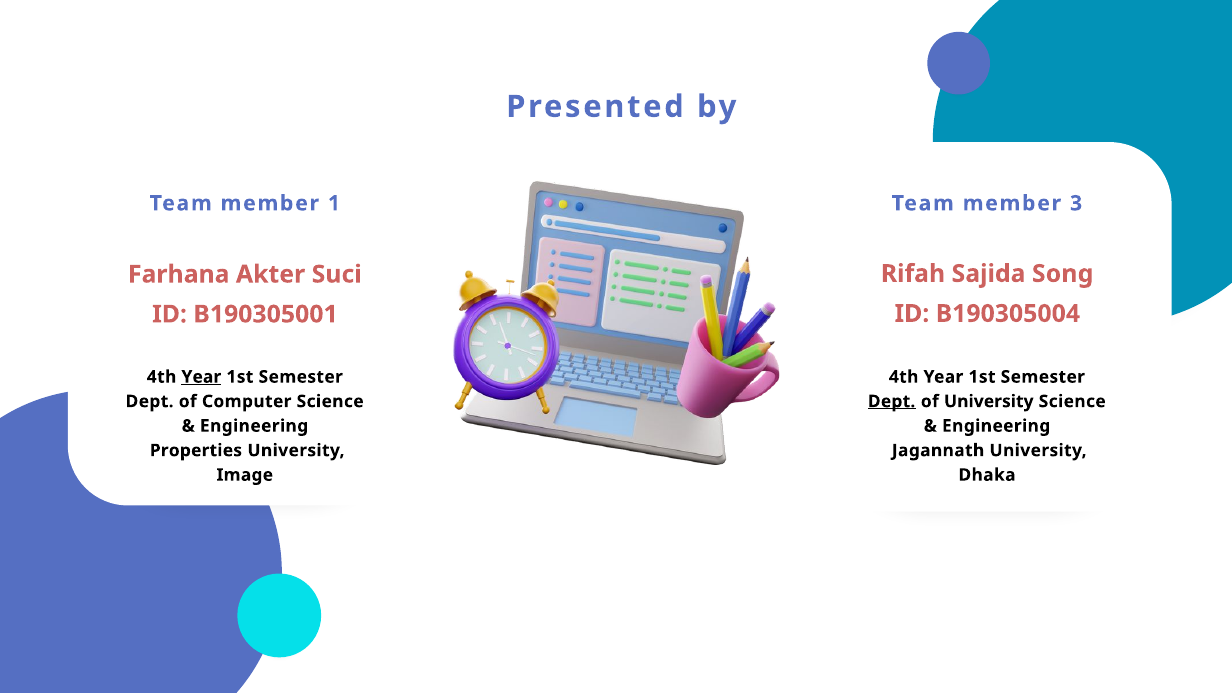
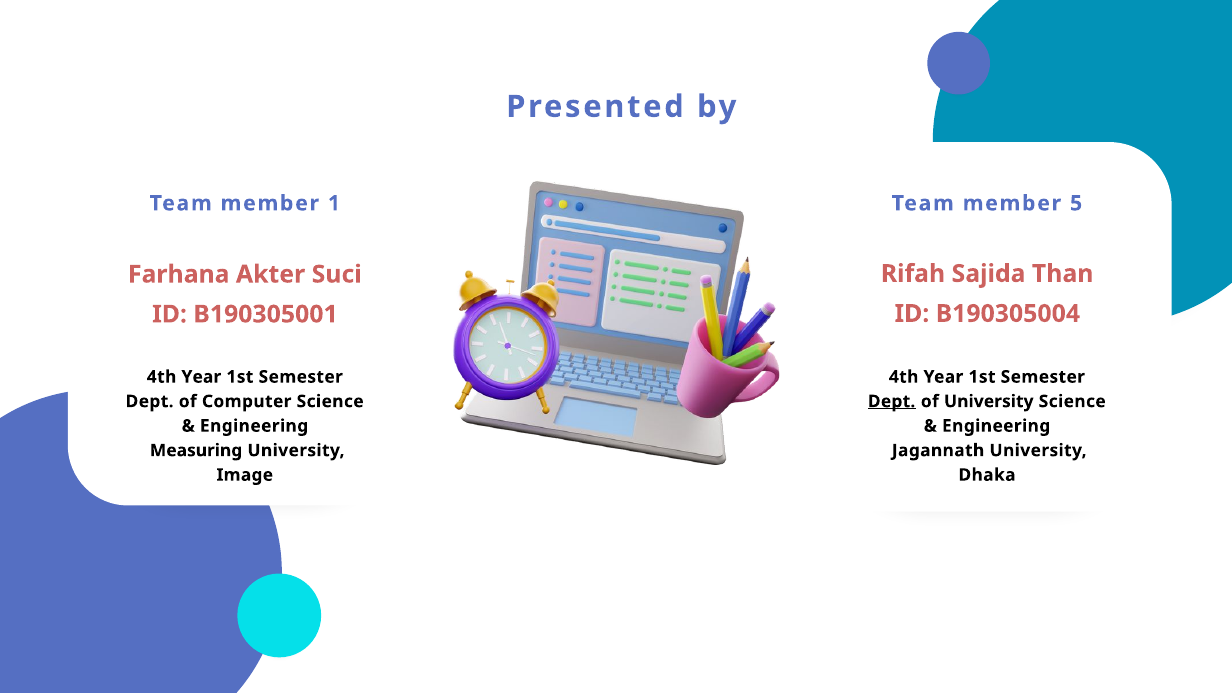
3: 3 -> 5
Song: Song -> Than
Year at (201, 377) underline: present -> none
Properties: Properties -> Measuring
